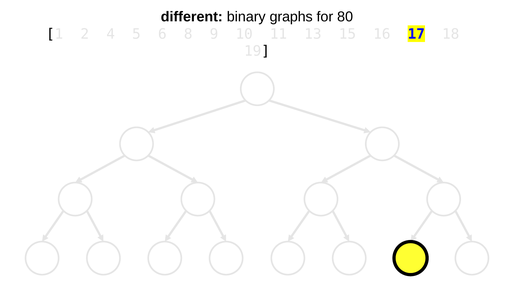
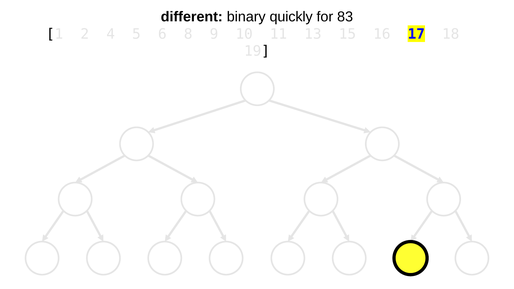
graphs: graphs -> quickly
80: 80 -> 83
